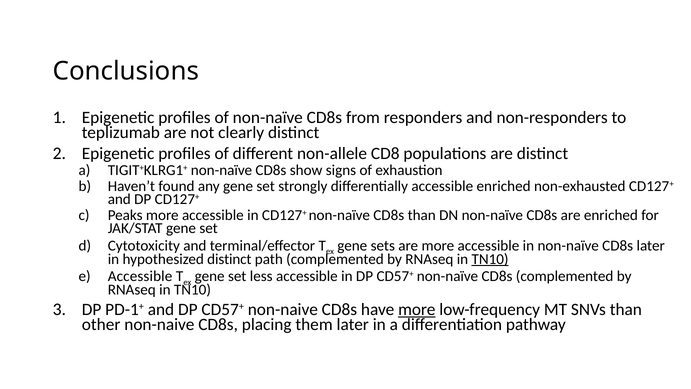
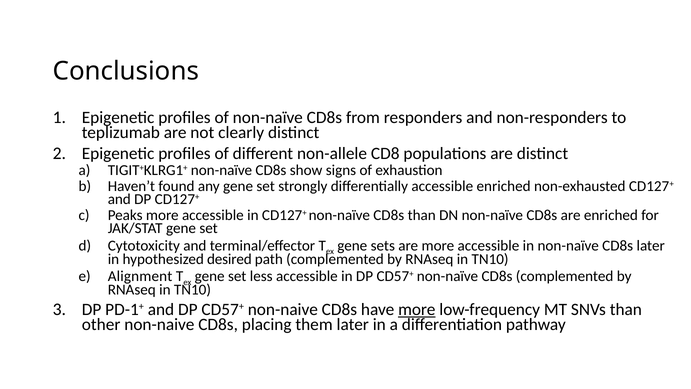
hypothesized distinct: distinct -> desired
TN10 at (490, 259) underline: present -> none
Accessible at (140, 276): Accessible -> Alignment
